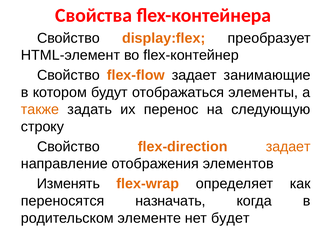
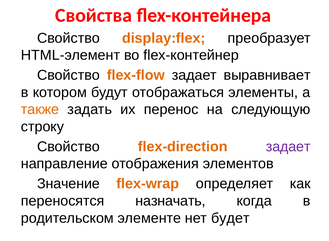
занимающие: занимающие -> выравнивает
задает at (288, 147) colour: orange -> purple
Изменять: Изменять -> Значение
